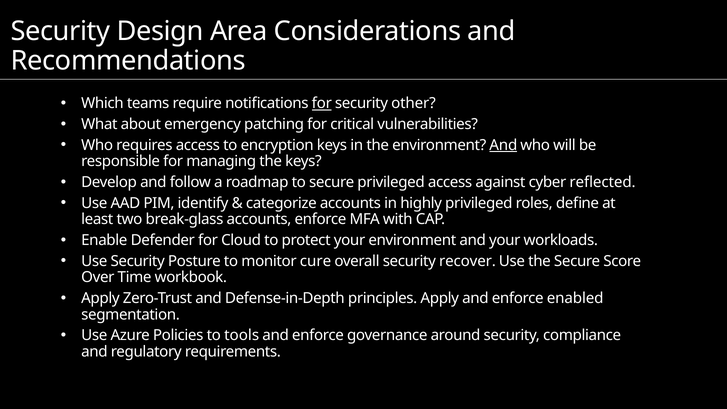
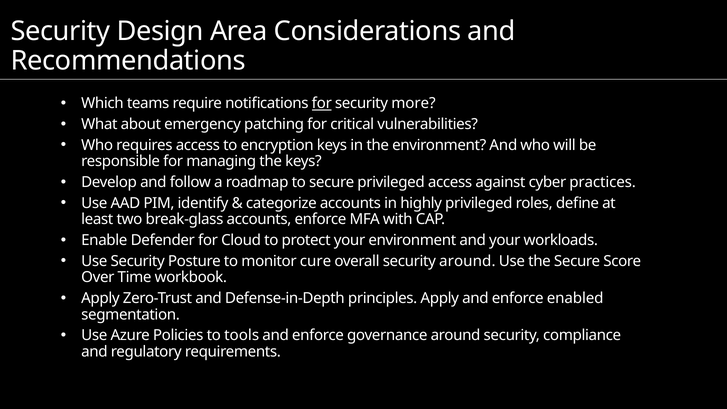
other: other -> more
And at (503, 145) underline: present -> none
reflected: reflected -> practices
security recover: recover -> around
